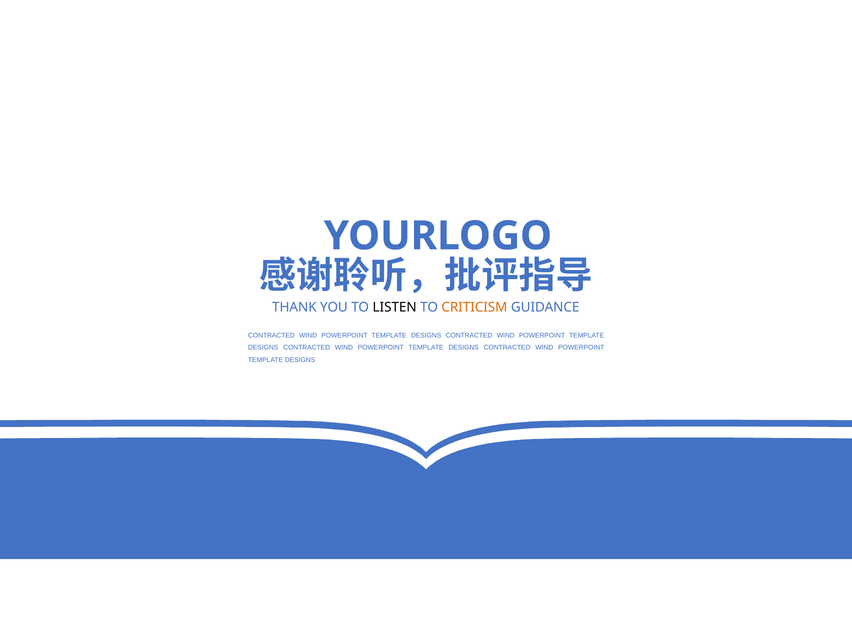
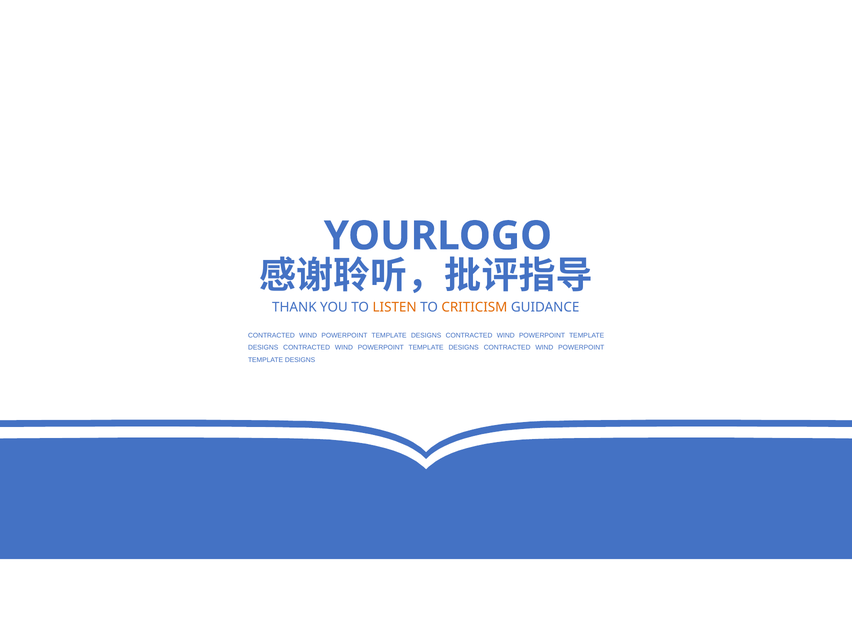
LISTEN colour: black -> orange
